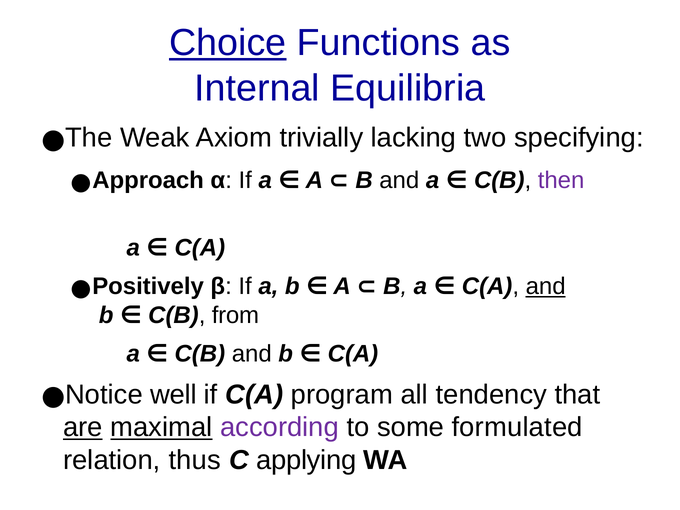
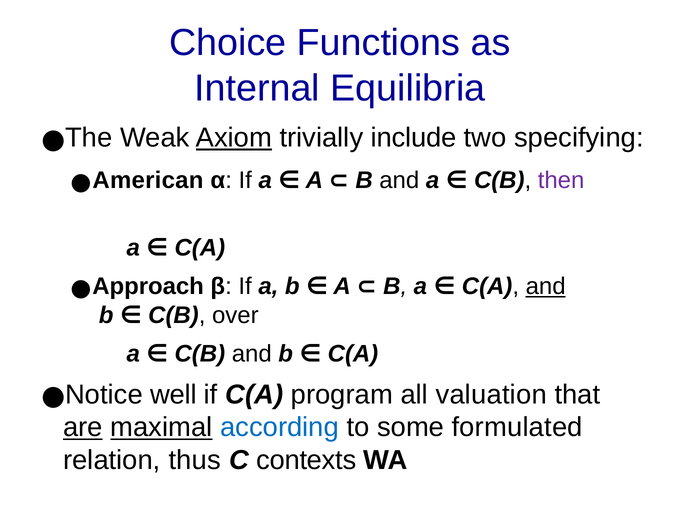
Choice underline: present -> none
Axiom underline: none -> present
lacking: lacking -> include
Approach: Approach -> American
Positively: Positively -> Approach
from: from -> over
tendency: tendency -> valuation
according colour: purple -> blue
applying: applying -> contexts
